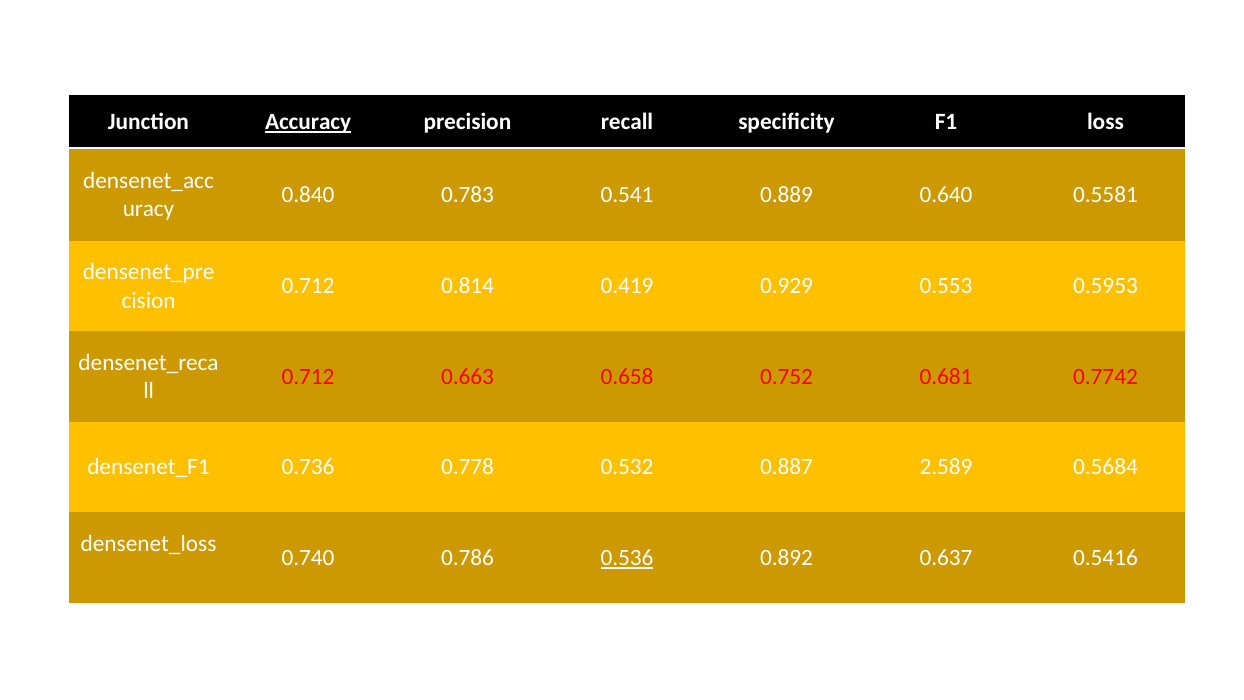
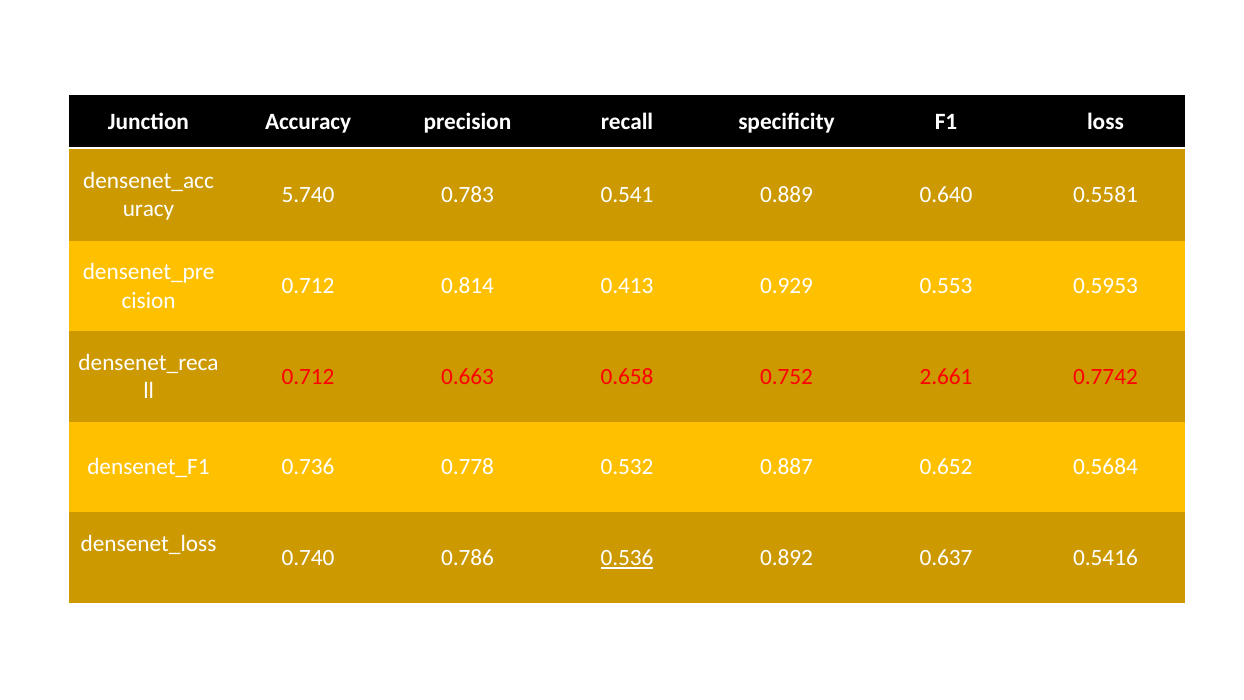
Accuracy underline: present -> none
0.840: 0.840 -> 5.740
0.419: 0.419 -> 0.413
0.681: 0.681 -> 2.661
2.589: 2.589 -> 0.652
